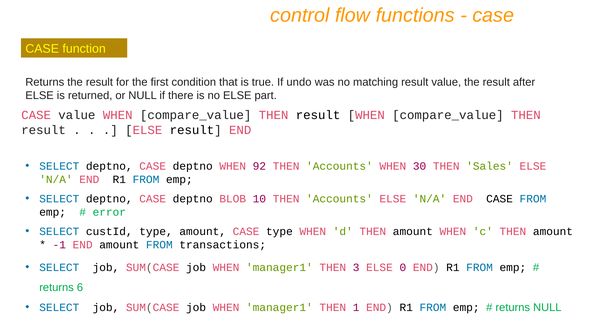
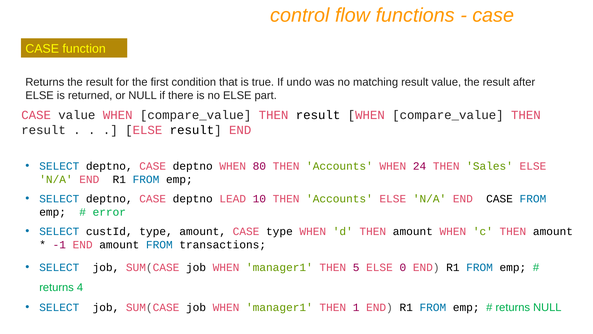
92: 92 -> 80
30: 30 -> 24
BLOB: BLOB -> LEAD
3: 3 -> 5
6: 6 -> 4
